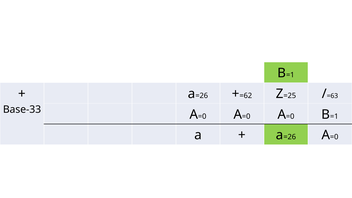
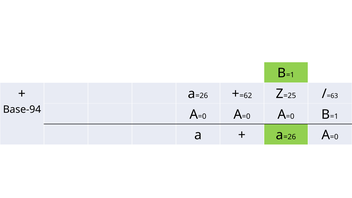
Base-33: Base-33 -> Base-94
